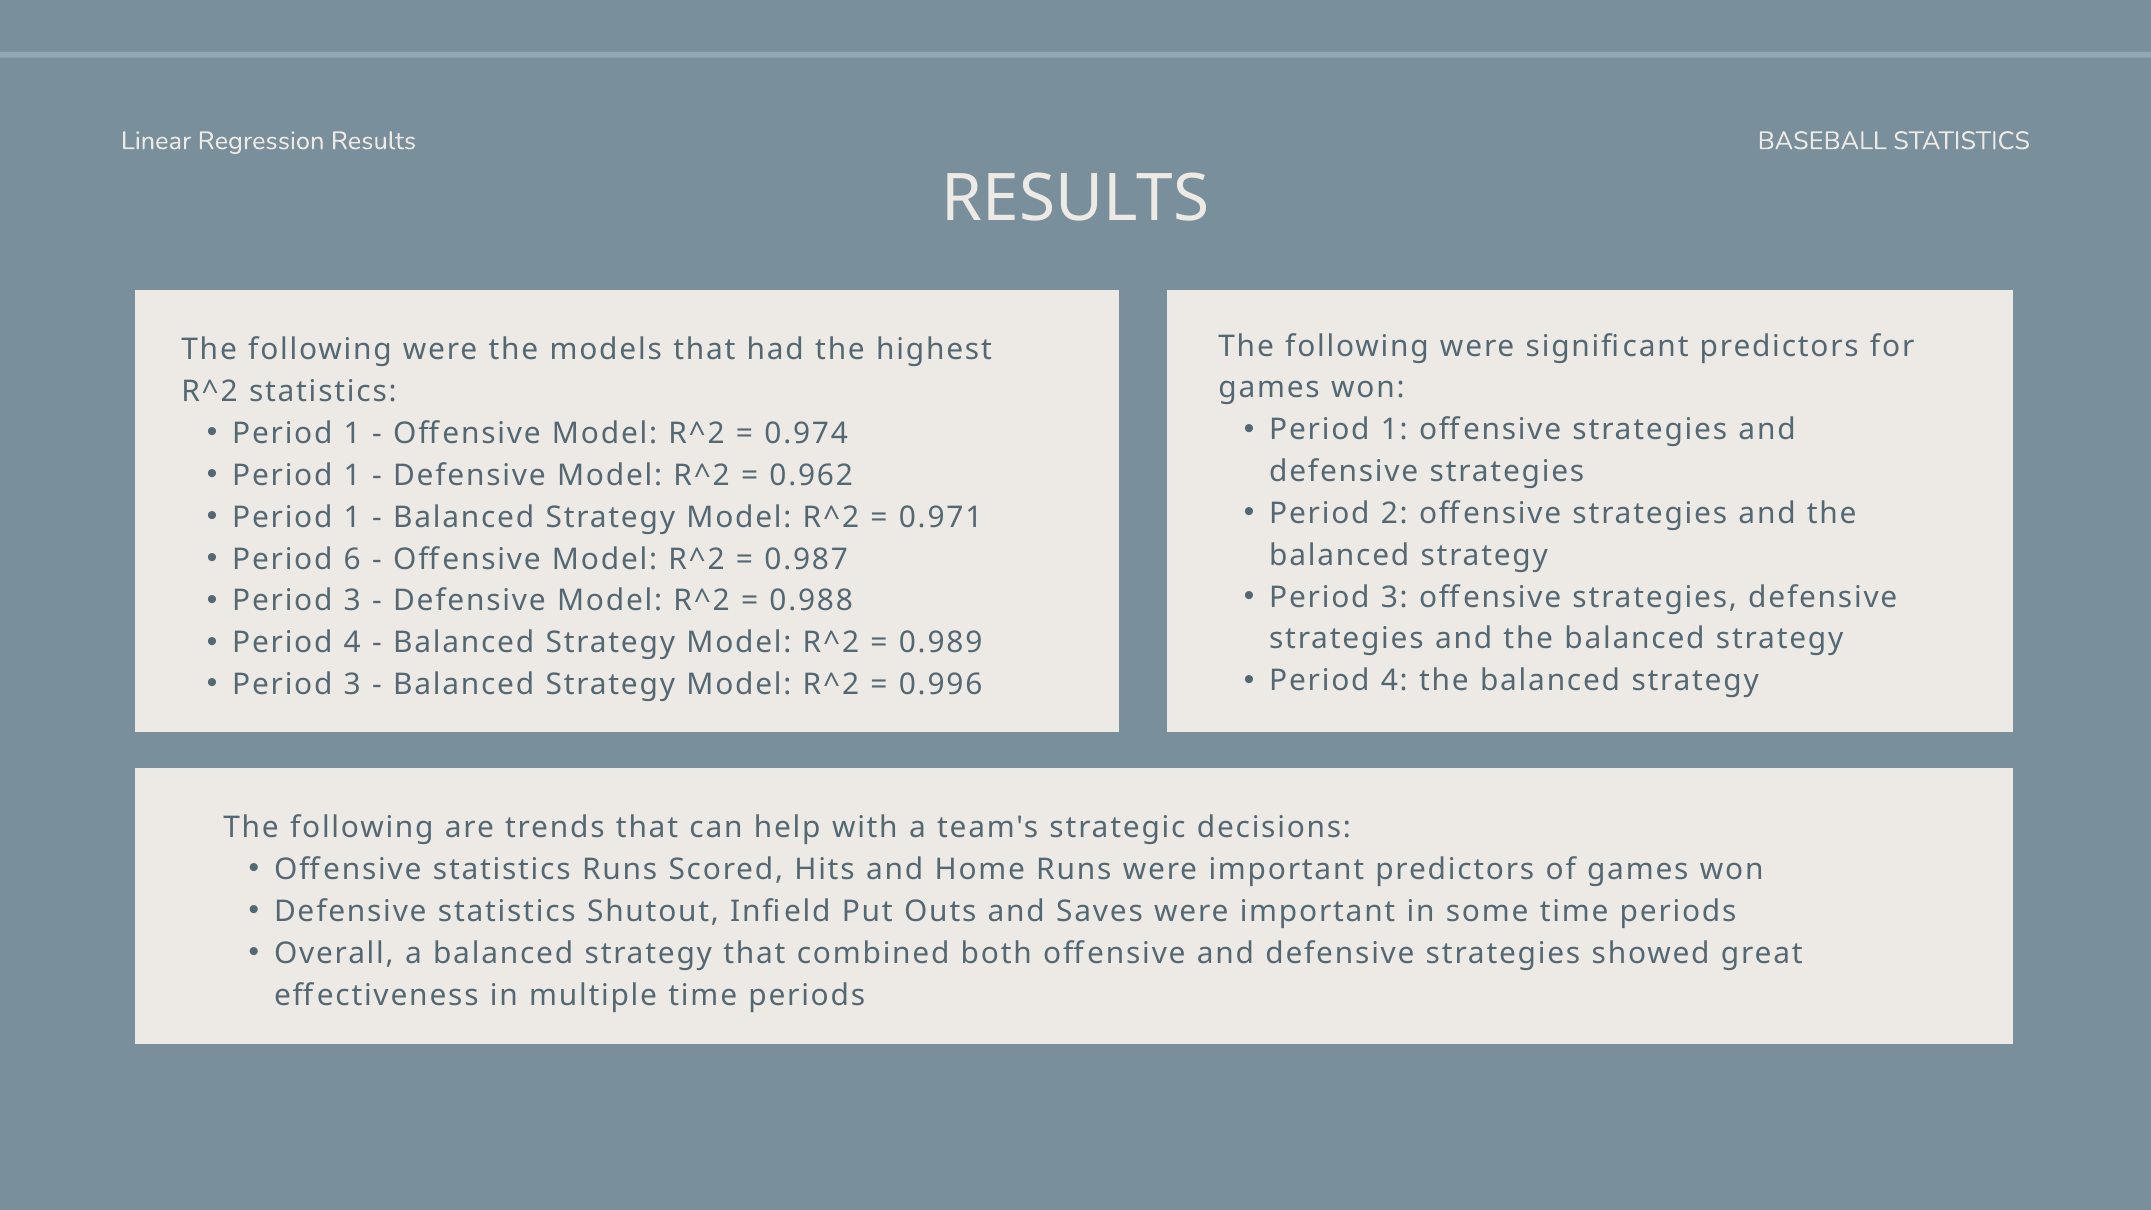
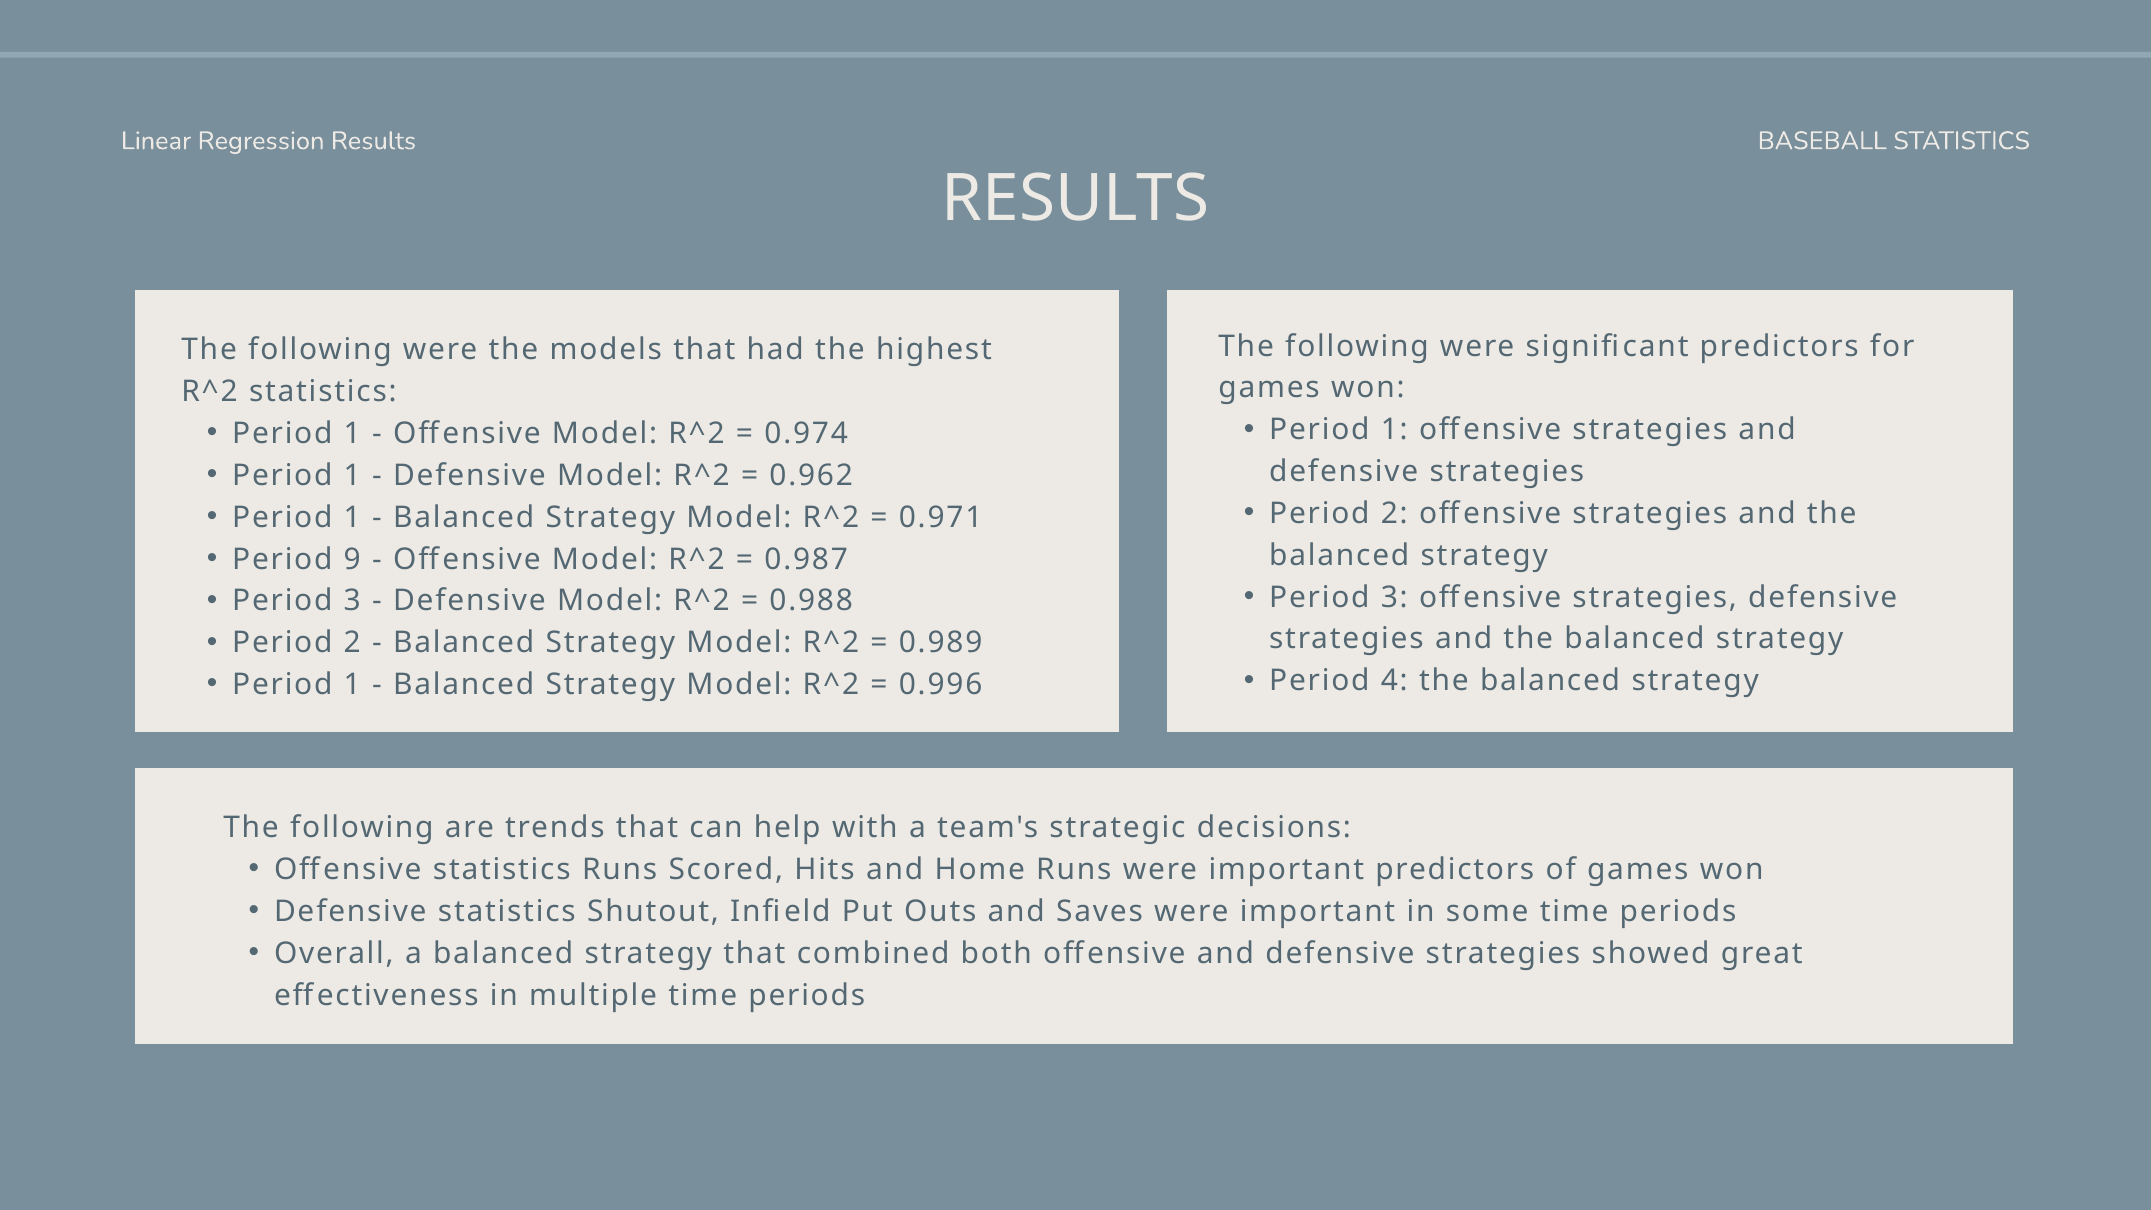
6: 6 -> 9
4 at (352, 643): 4 -> 2
3 at (352, 685): 3 -> 1
